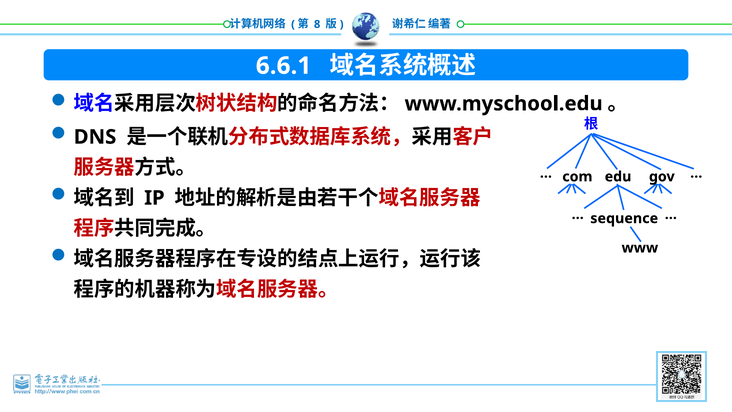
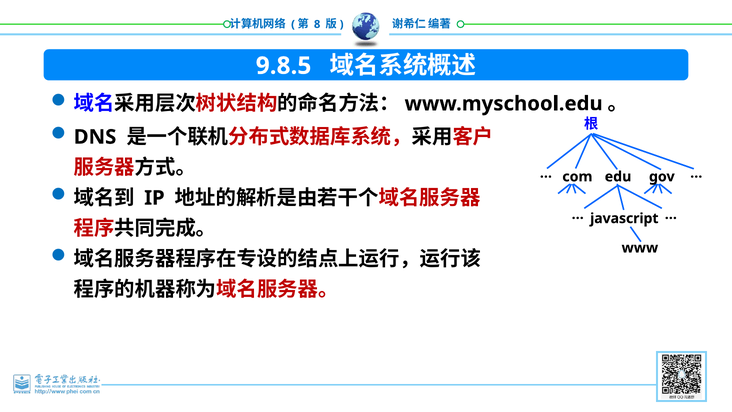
6.6.1: 6.6.1 -> 9.8.5
sequence: sequence -> javascript
